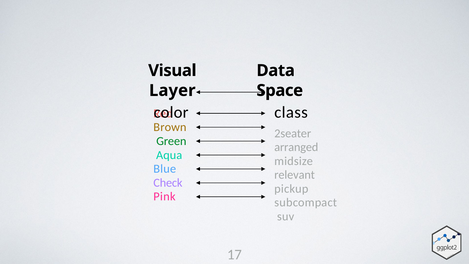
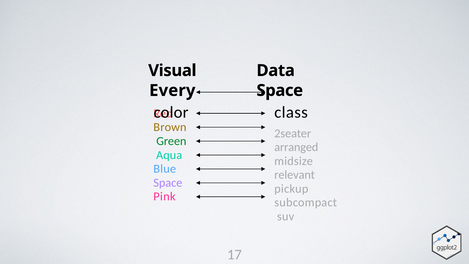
Layer: Layer -> Every
Check at (168, 183): Check -> Space
